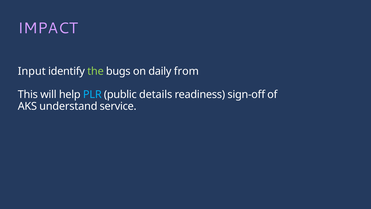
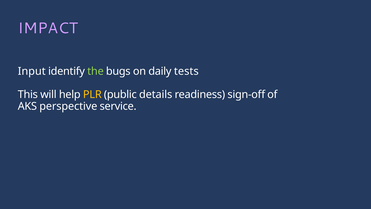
from: from -> tests
PLR colour: light blue -> yellow
understand: understand -> perspective
